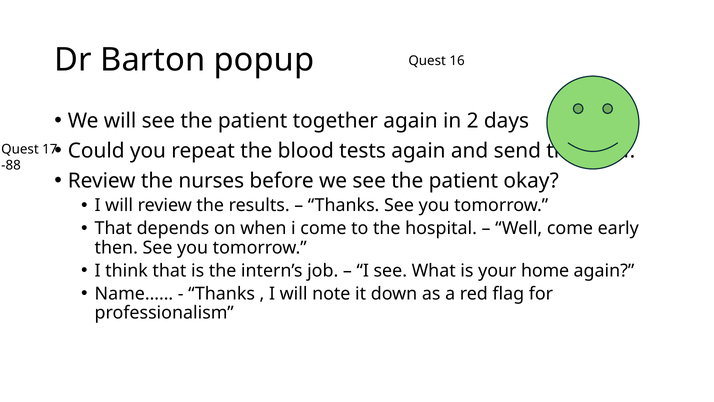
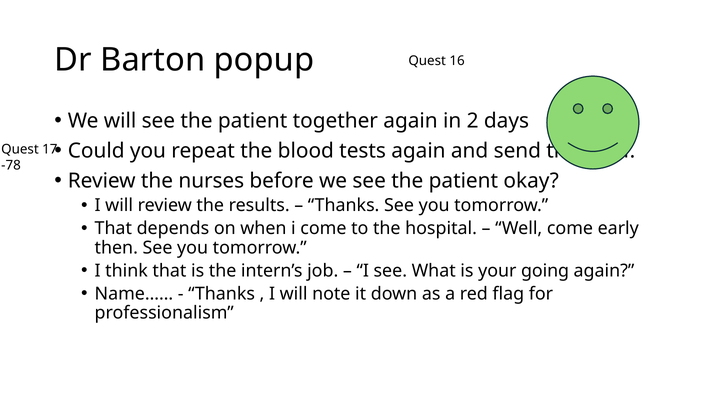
-88: -88 -> -78
home: home -> going
